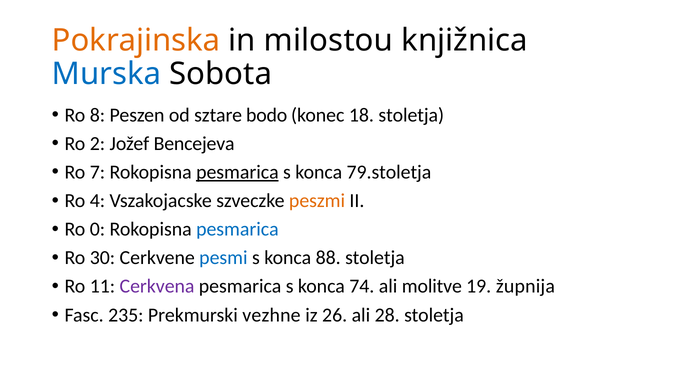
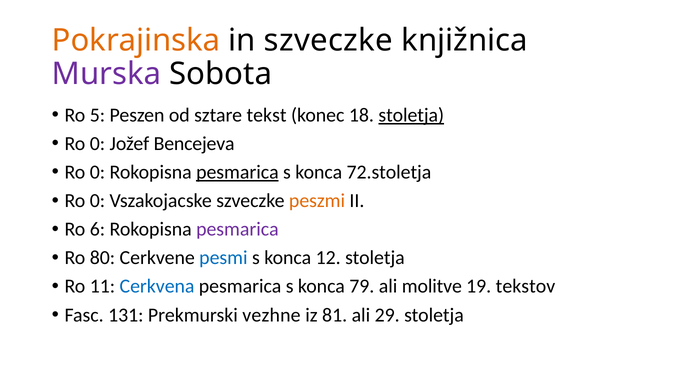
in milostou: milostou -> szveczke
Murska colour: blue -> purple
8: 8 -> 5
bodo: bodo -> tekst
stoletja at (411, 115) underline: none -> present
2 at (97, 143): 2 -> 0
7 at (97, 172): 7 -> 0
79.stoletja: 79.stoletja -> 72.stoletja
4 at (97, 201): 4 -> 0
0: 0 -> 6
pesmarica at (237, 229) colour: blue -> purple
30: 30 -> 80
88: 88 -> 12
Cerkvena colour: purple -> blue
74: 74 -> 79
župnija: župnija -> tekstov
235: 235 -> 131
26: 26 -> 81
28: 28 -> 29
